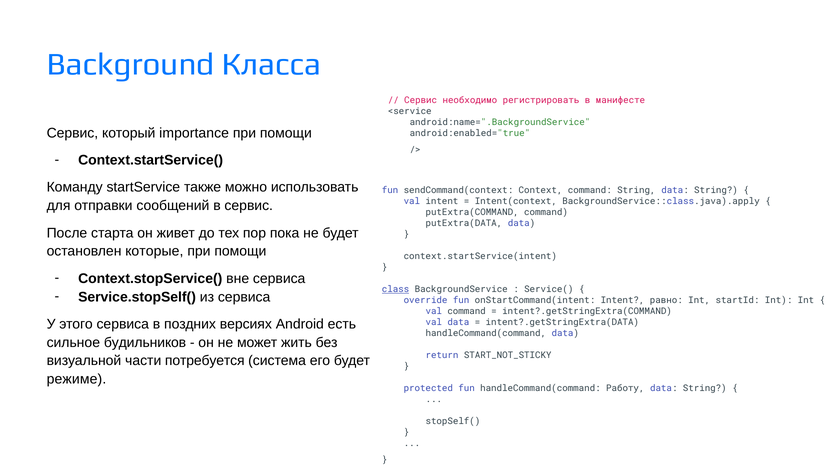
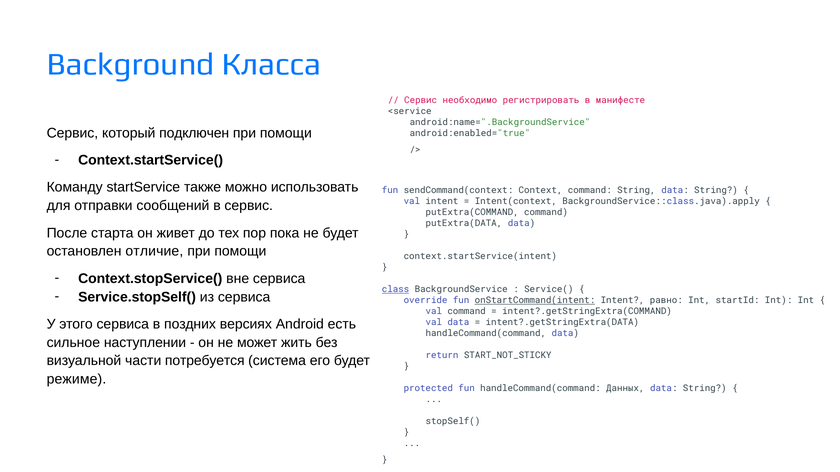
importance: importance -> подключен
которые: которые -> отличие
onStartCommand(intent underline: none -> present
будильников: будильников -> наступлении
Работу: Работу -> Данных
